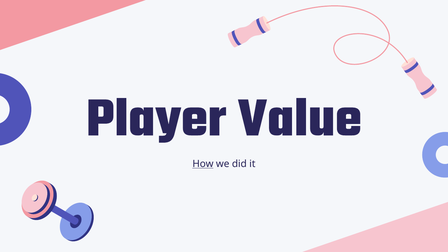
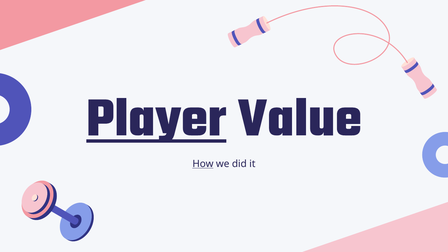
Player underline: none -> present
